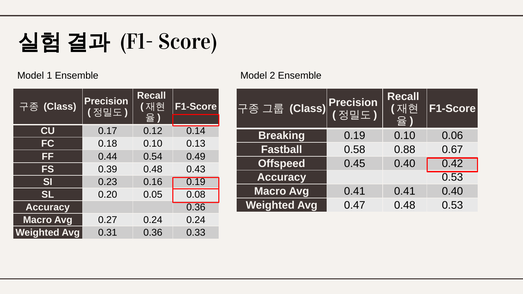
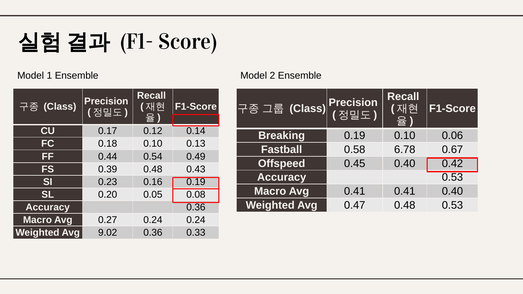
0.88: 0.88 -> 6.78
0.31: 0.31 -> 9.02
